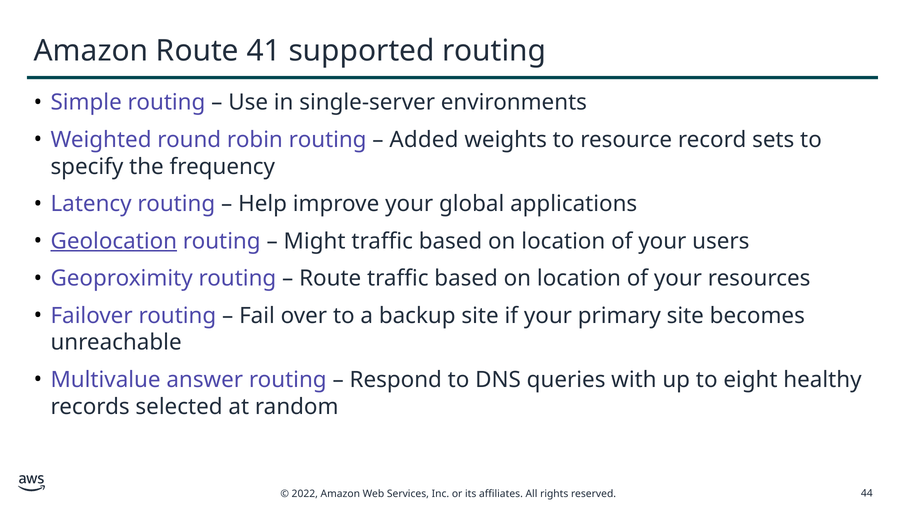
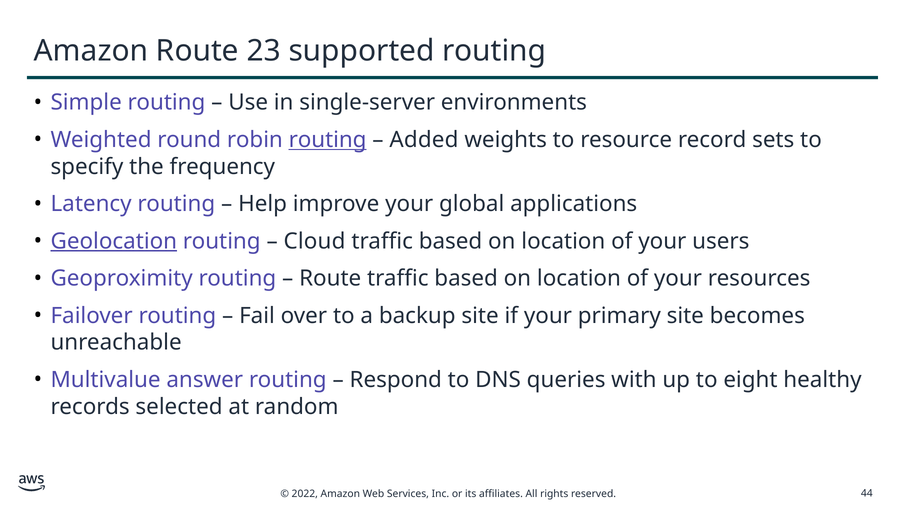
41: 41 -> 23
routing at (328, 140) underline: none -> present
Might: Might -> Cloud
